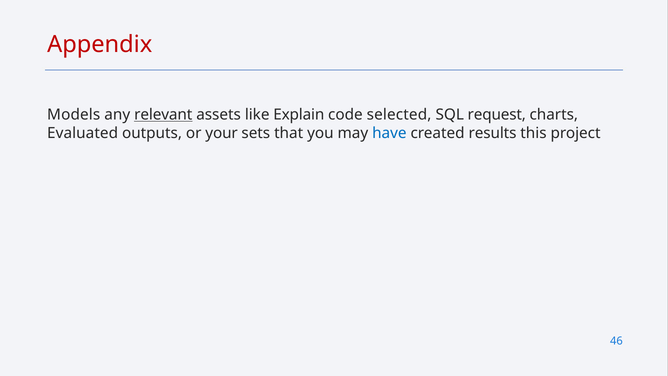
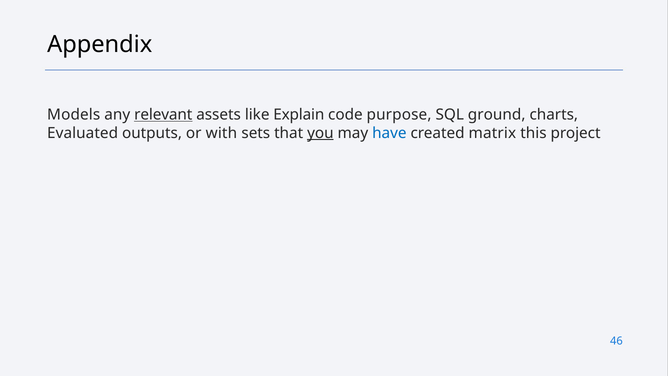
Appendix colour: red -> black
selected: selected -> purpose
request: request -> ground
your: your -> with
you underline: none -> present
results: results -> matrix
